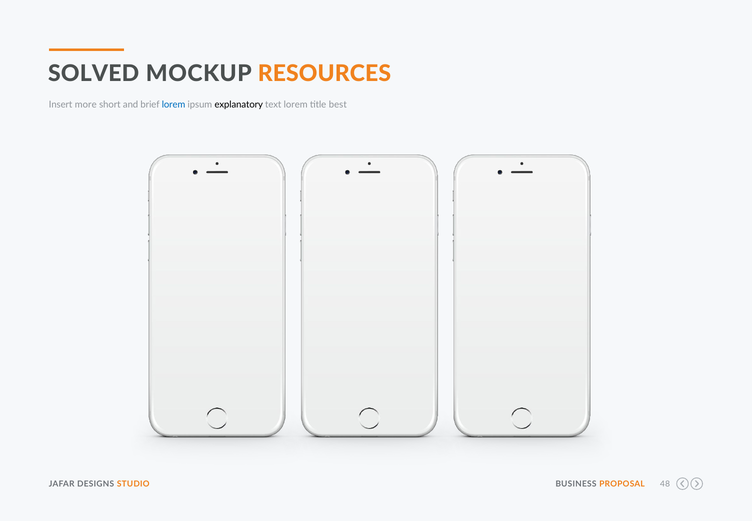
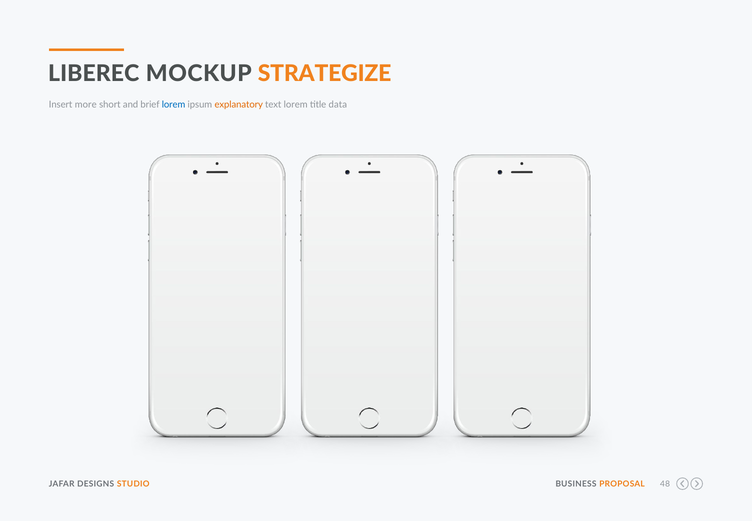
SOLVED: SOLVED -> LIBEREC
RESOURCES: RESOURCES -> STRATEGIZE
explanatory colour: black -> orange
best: best -> data
